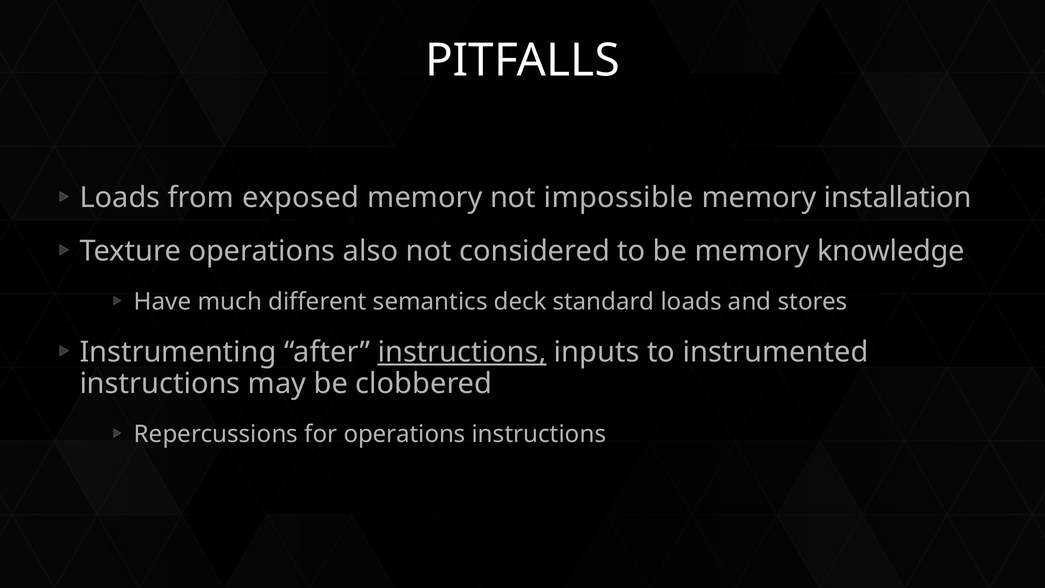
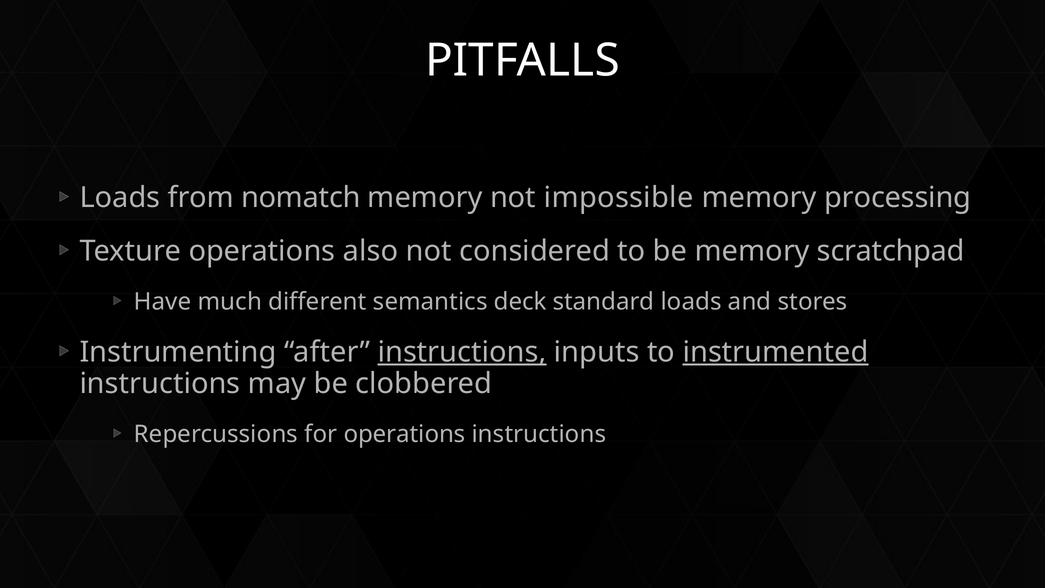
exposed: exposed -> nomatch
installation: installation -> processing
knowledge: knowledge -> scratchpad
instrumented underline: none -> present
